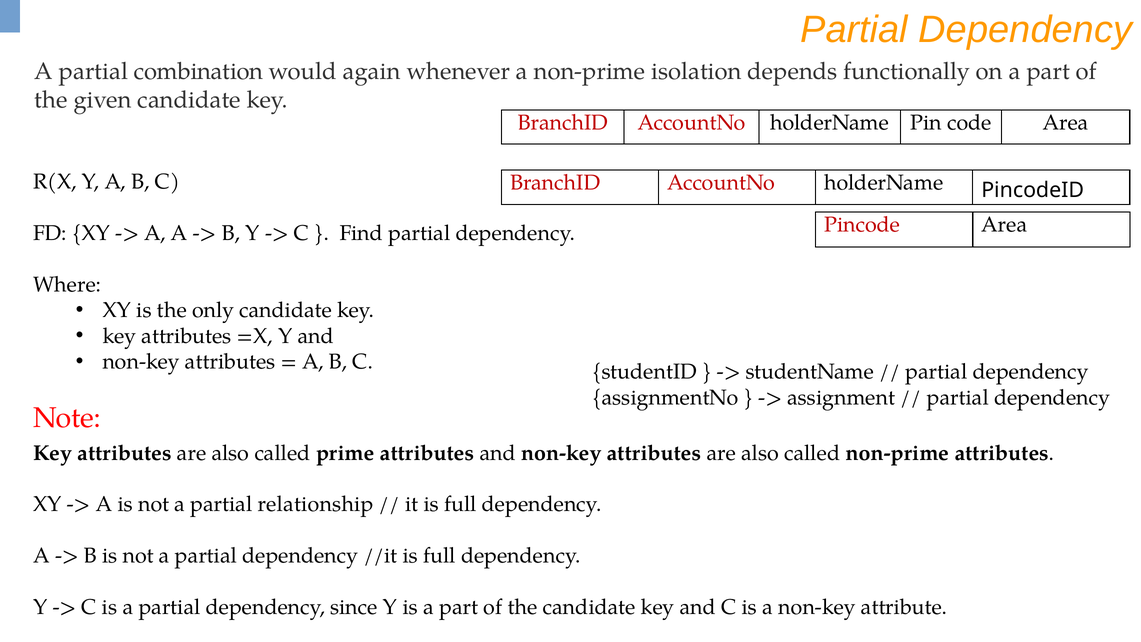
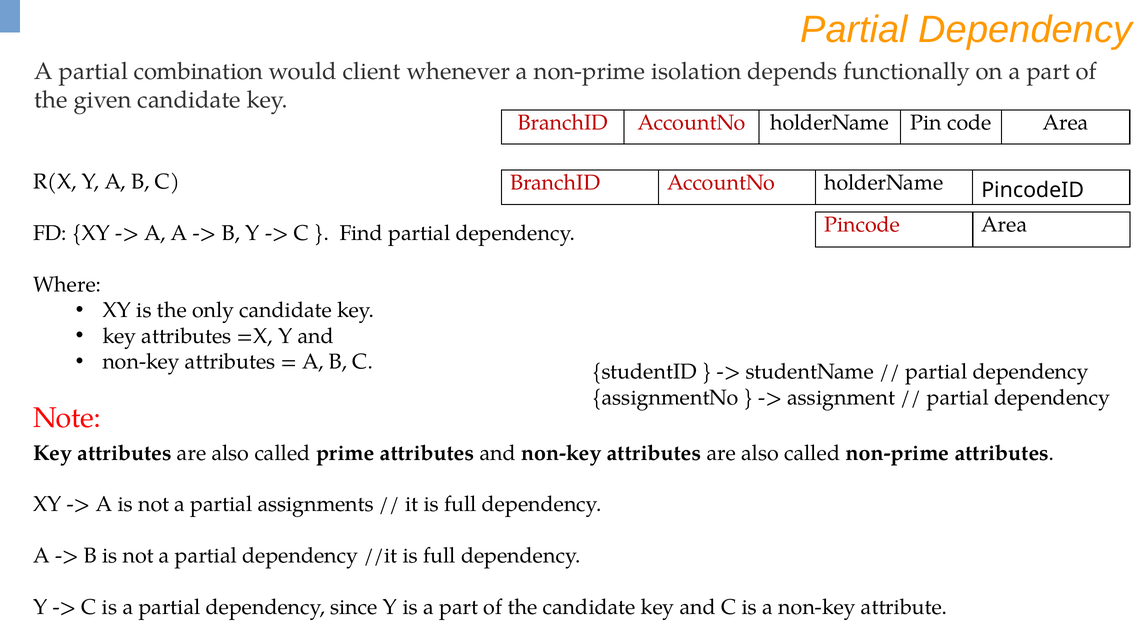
again: again -> client
relationship: relationship -> assignments
